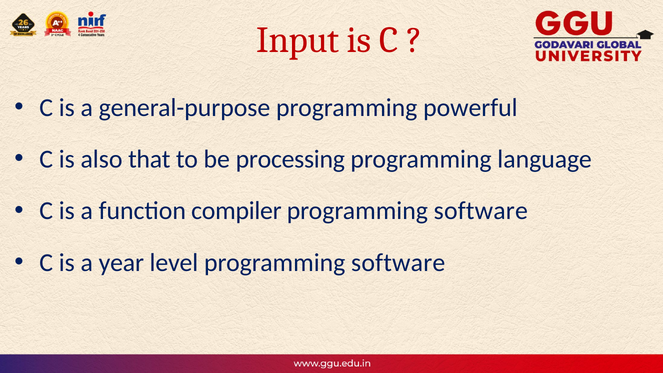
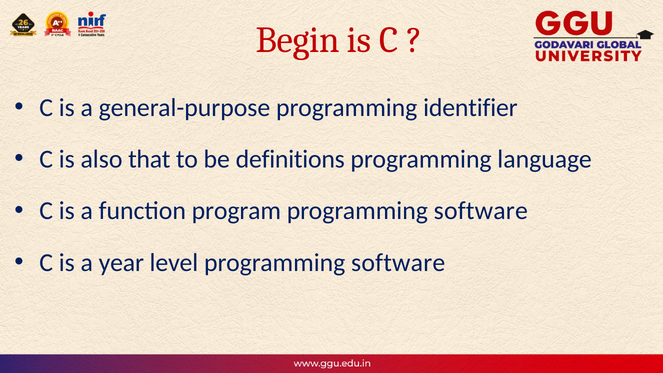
Input: Input -> Begin
powerful: powerful -> identifier
processing: processing -> definitions
compiler: compiler -> program
